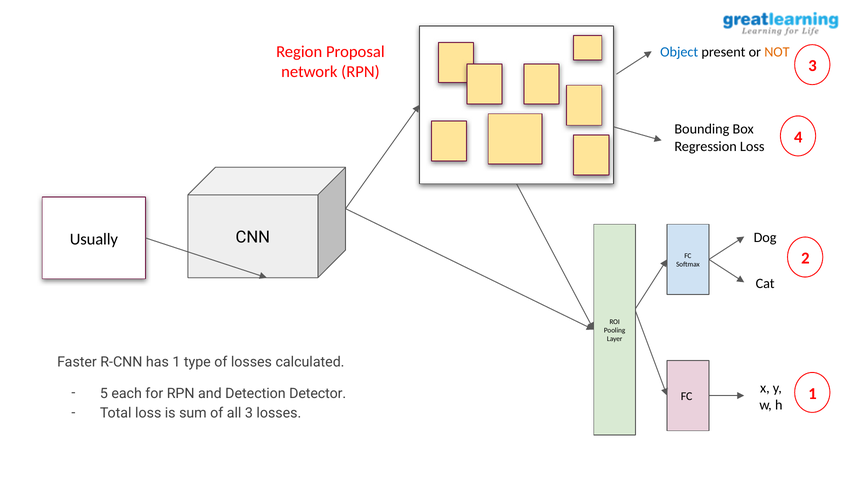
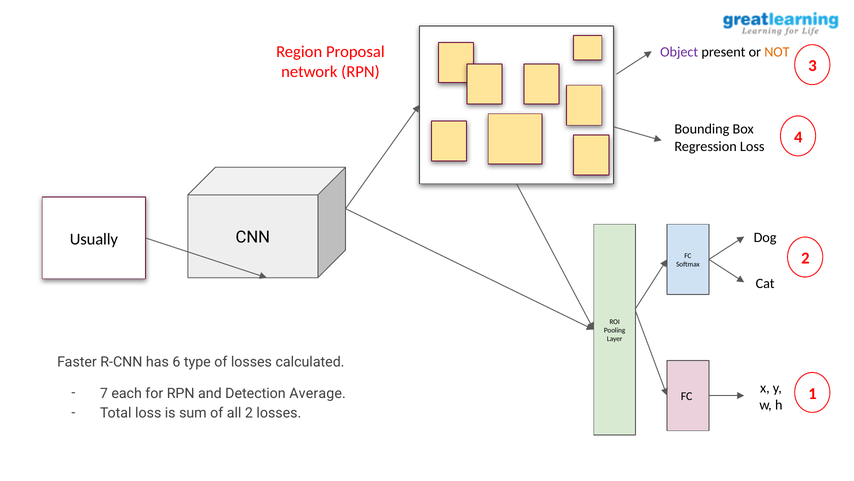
Object colour: blue -> purple
has 1: 1 -> 6
5: 5 -> 7
Detector: Detector -> Average
all 3: 3 -> 2
